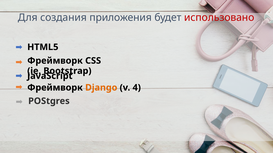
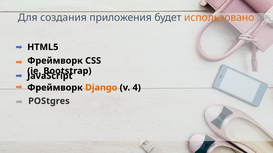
использовано colour: red -> orange
